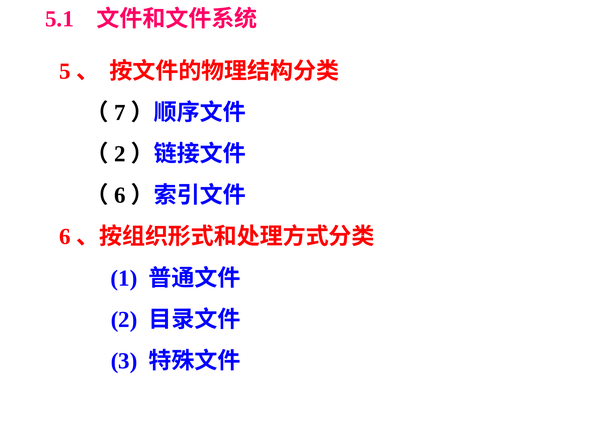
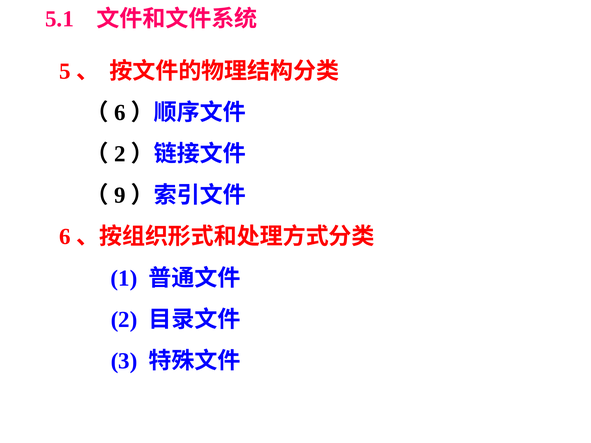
7 at (120, 113): 7 -> 6
6 at (120, 195): 6 -> 9
